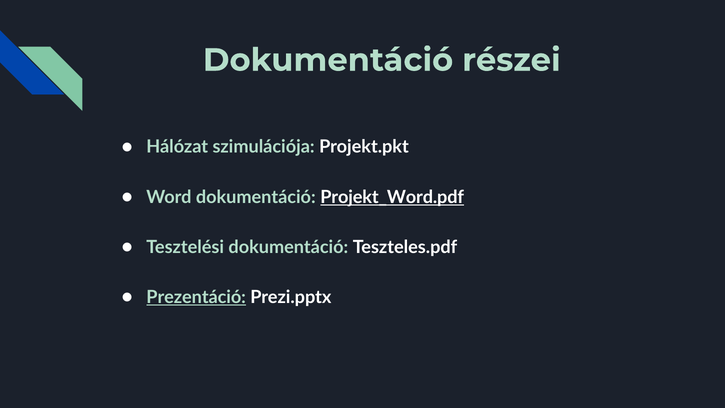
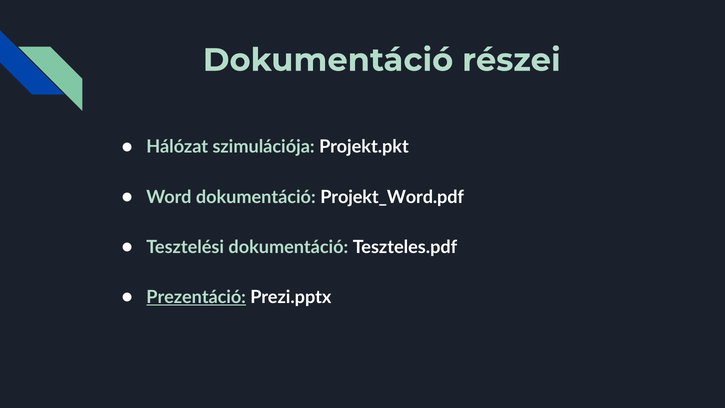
Projekt_Word.pdf underline: present -> none
